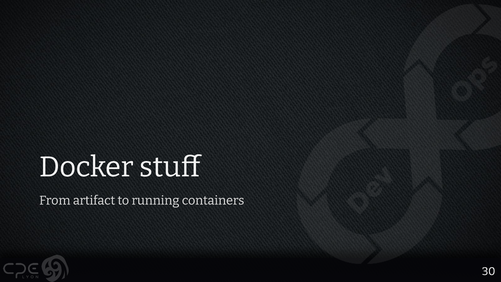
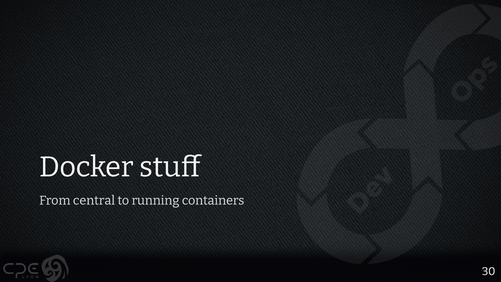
artifact: artifact -> central
